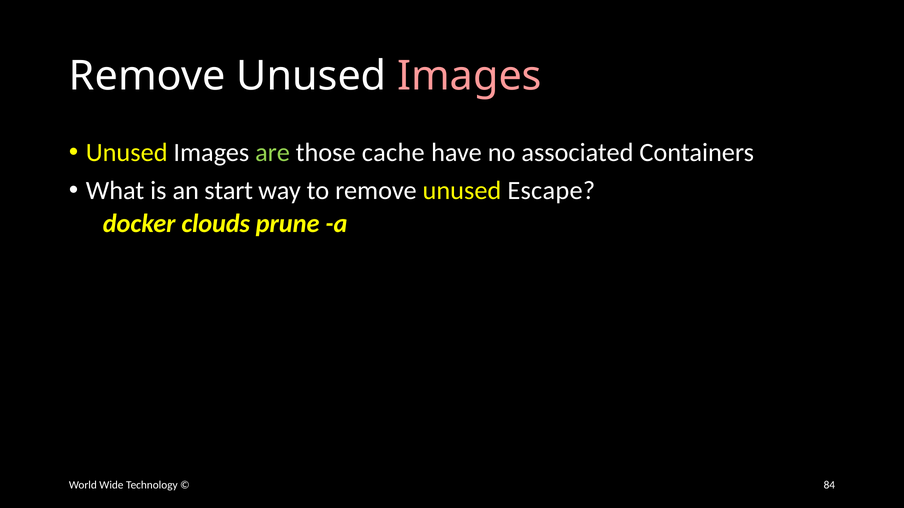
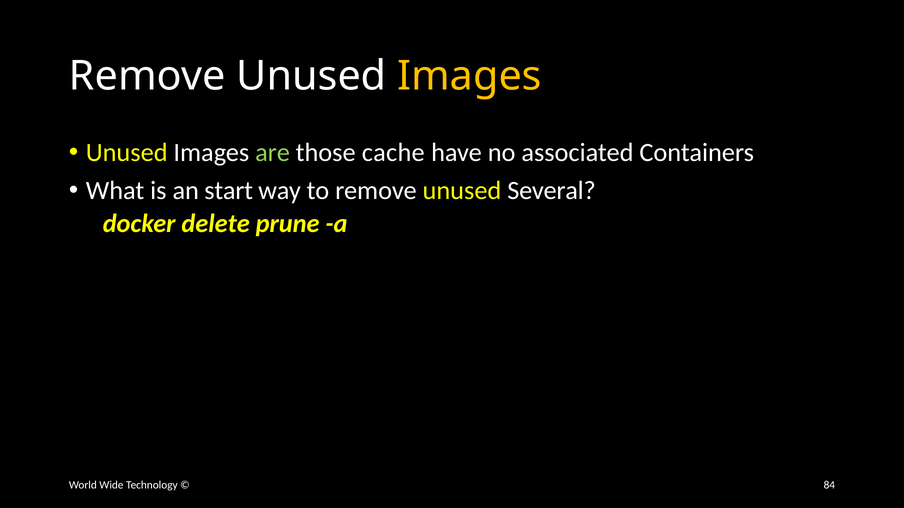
Images at (469, 76) colour: pink -> yellow
Escape: Escape -> Several
clouds: clouds -> delete
